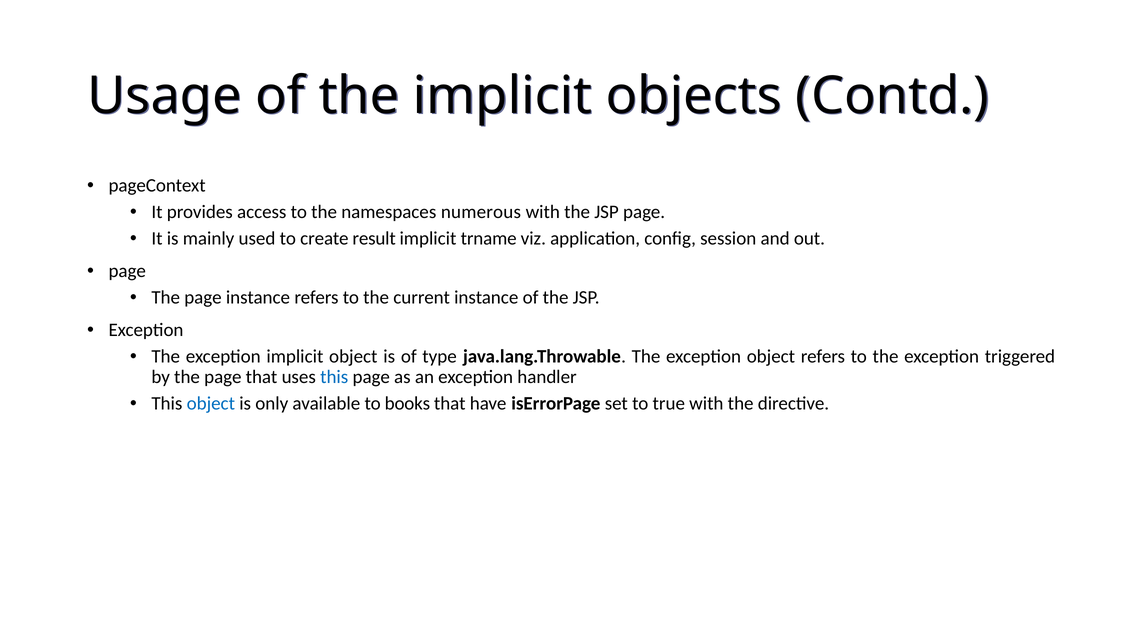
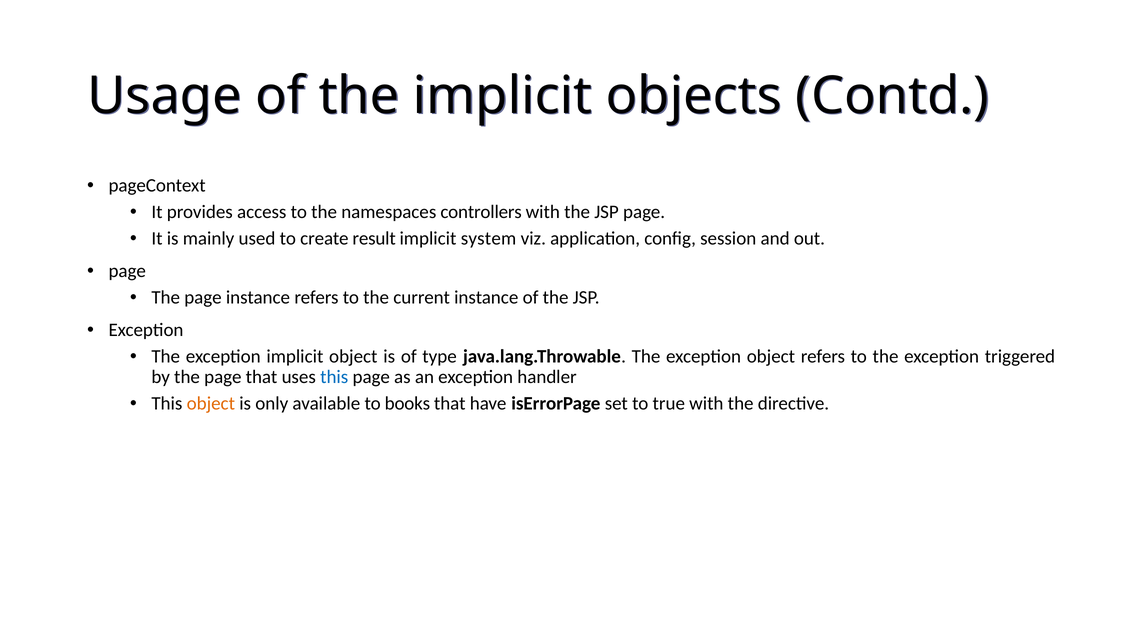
numerous: numerous -> controllers
trname: trname -> system
object at (211, 404) colour: blue -> orange
